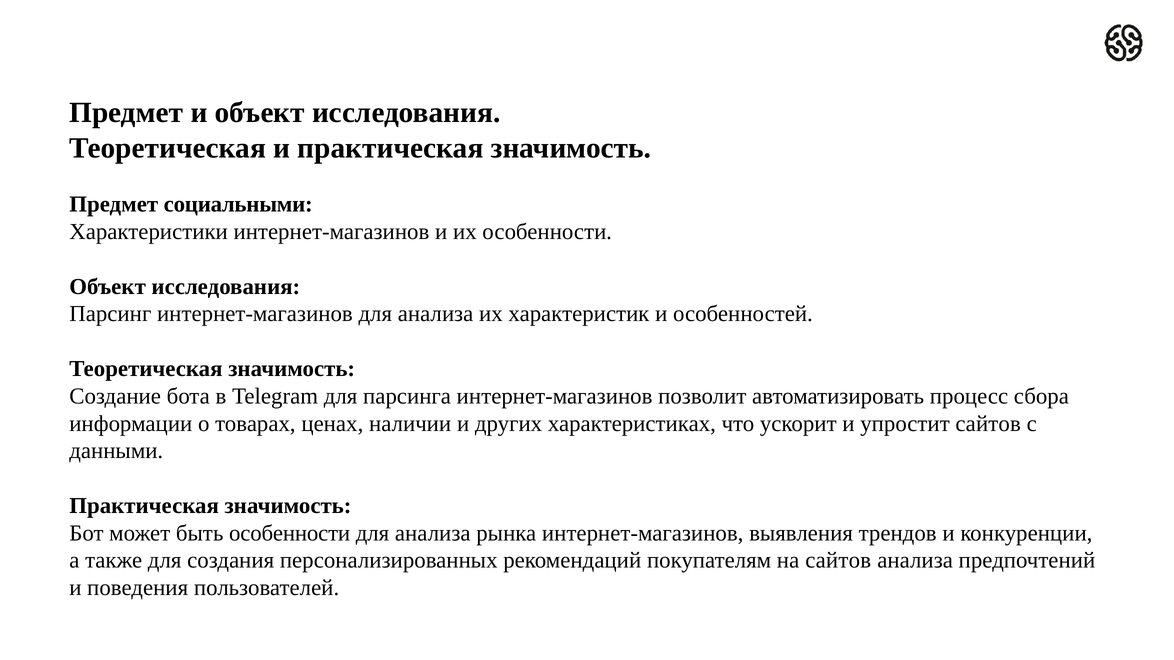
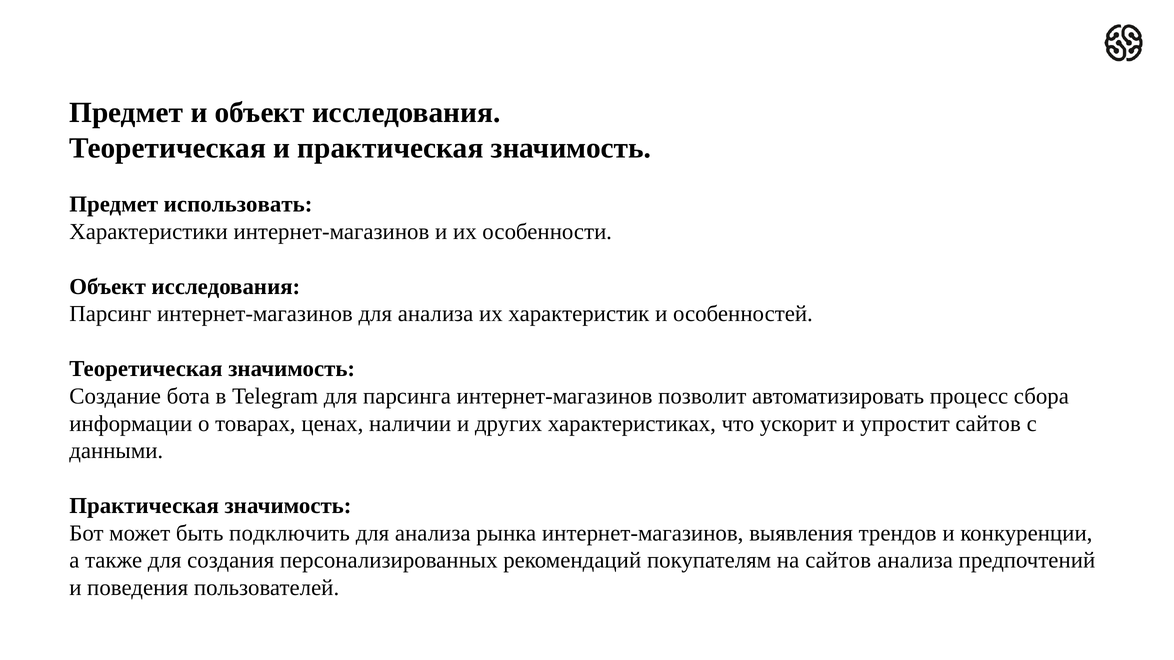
социальными: социальными -> использовать
быть особенности: особенности -> подключить
